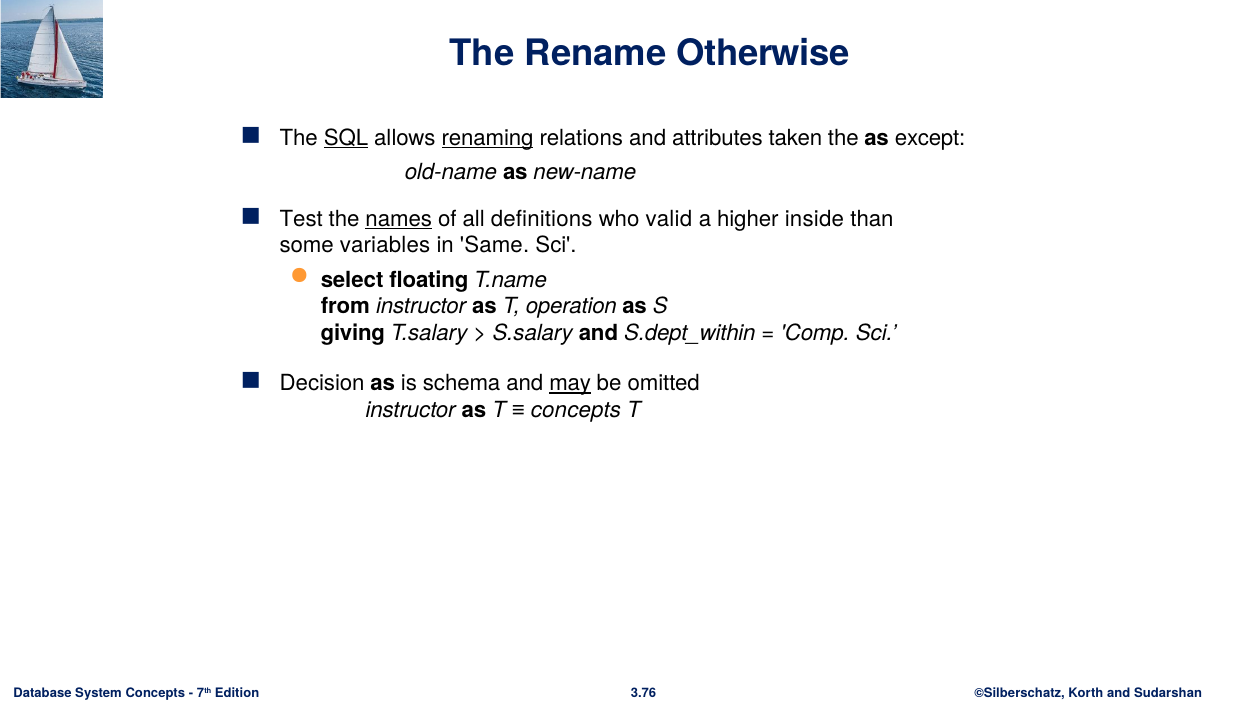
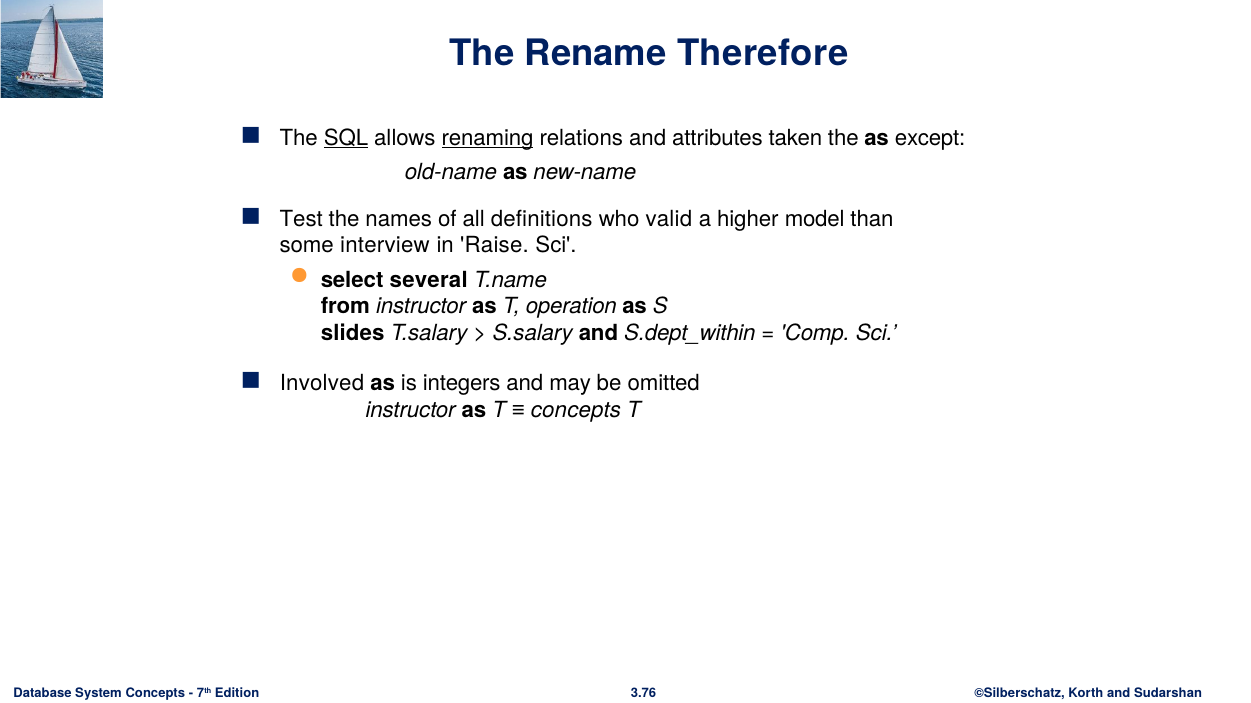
Otherwise: Otherwise -> Therefore
names underline: present -> none
inside: inside -> model
variables: variables -> interview
Same: Same -> Raise
floating: floating -> several
giving: giving -> slides
Decision: Decision -> Involved
schema: schema -> integers
may underline: present -> none
